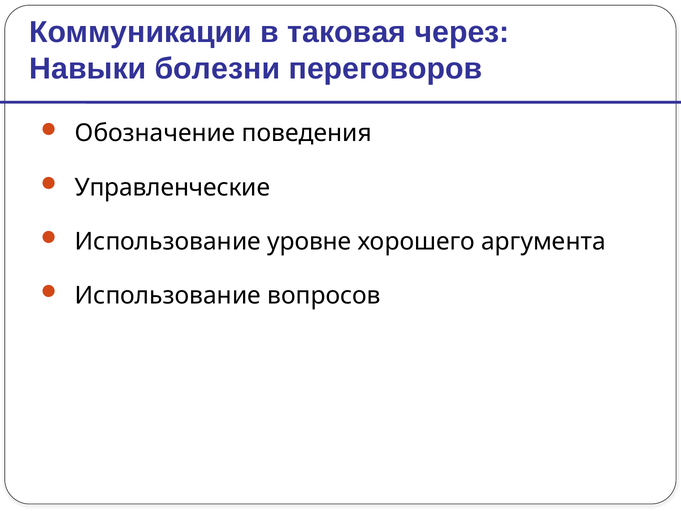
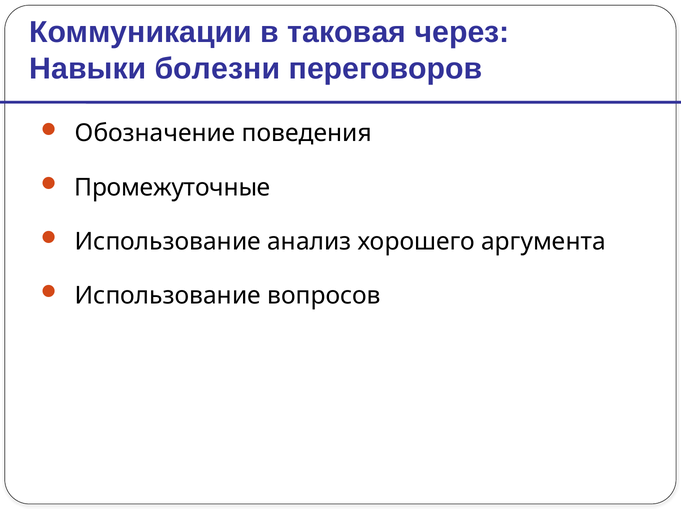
Управленческие: Управленческие -> Промежуточные
уровне: уровне -> анализ
